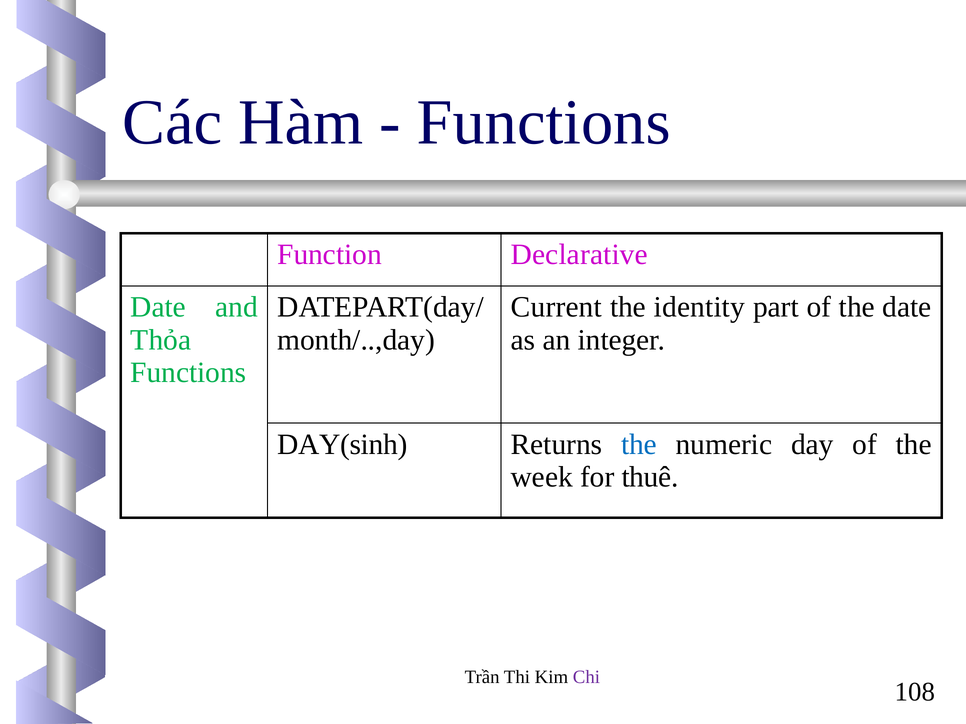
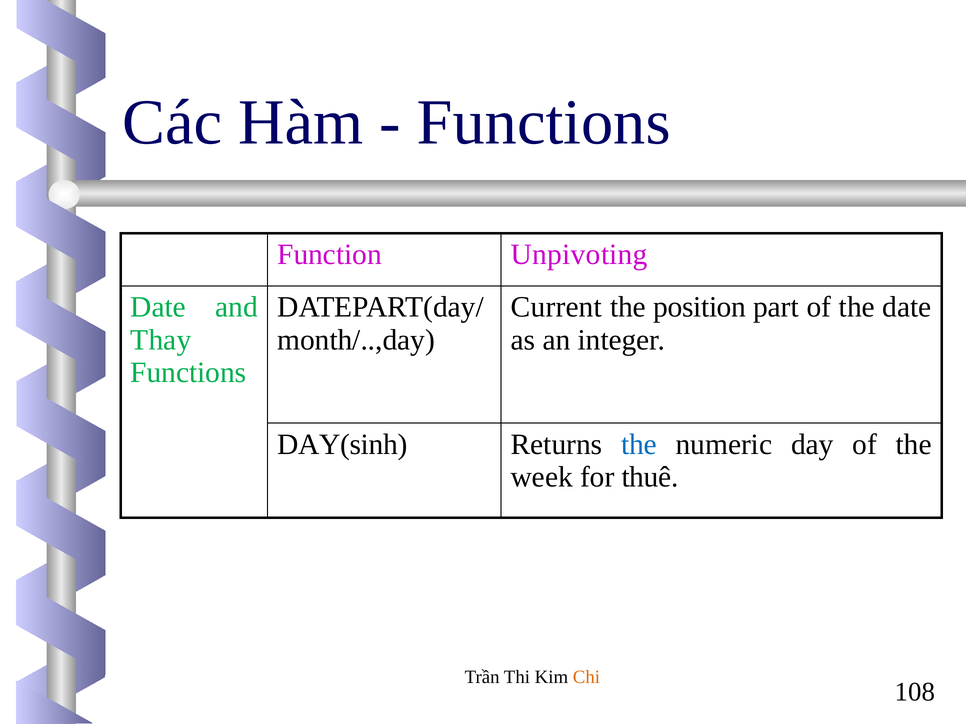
Declarative: Declarative -> Unpivoting
identity: identity -> position
Thỏa: Thỏa -> Thay
Chi colour: purple -> orange
